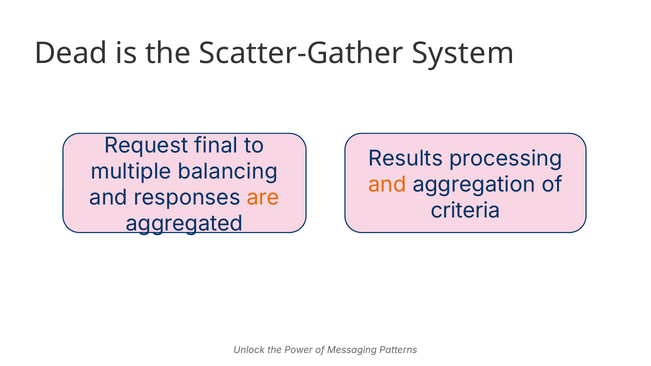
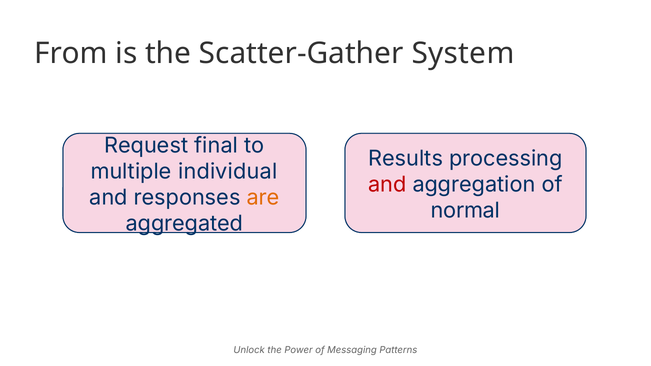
Dead: Dead -> From
balancing: balancing -> individual
and at (387, 185) colour: orange -> red
criteria: criteria -> normal
